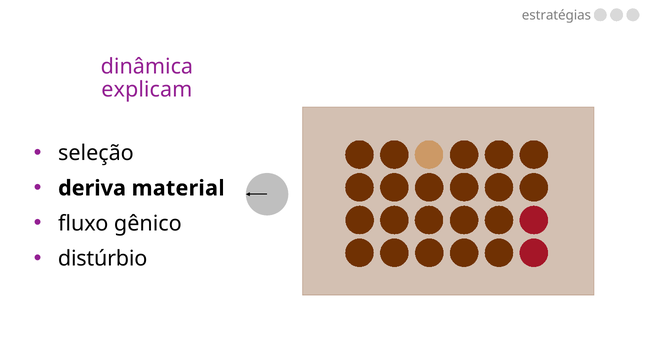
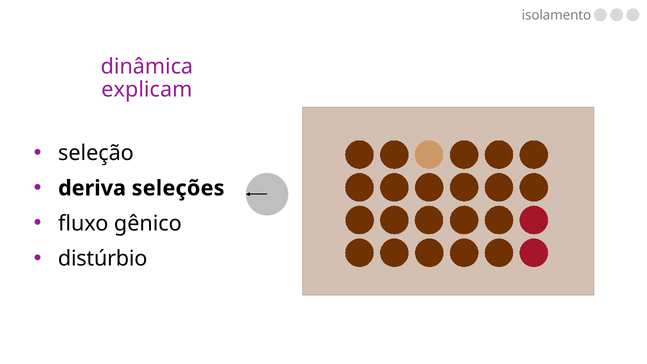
estratégias: estratégias -> isolamento
material: material -> seleções
